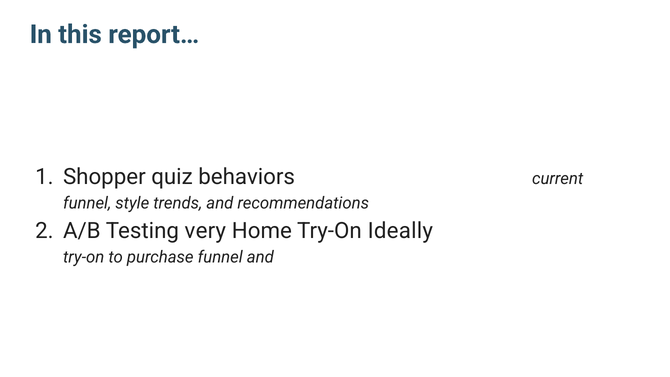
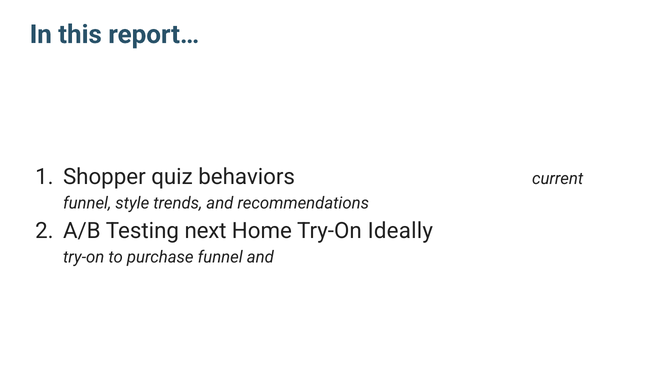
very: very -> next
